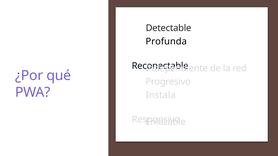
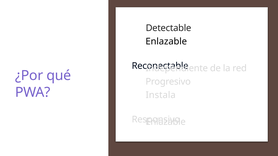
Profunda at (166, 41): Profunda -> Enlazable
